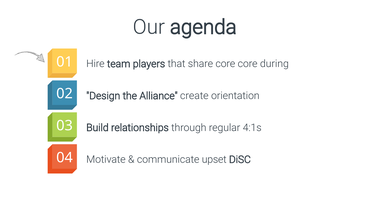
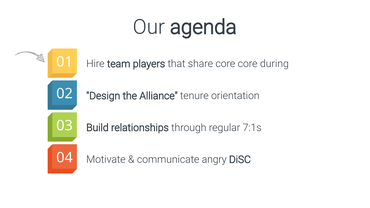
create: create -> tenure
4:1s: 4:1s -> 7:1s
upset: upset -> angry
